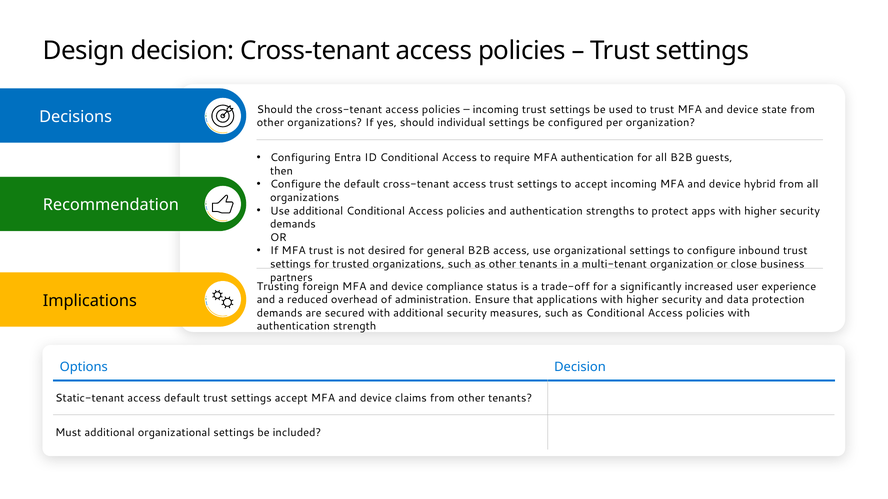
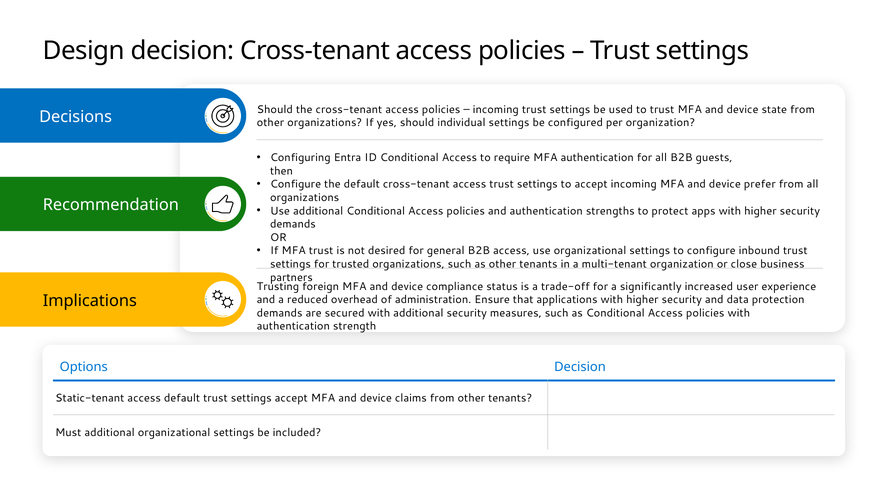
hybrid: hybrid -> prefer
